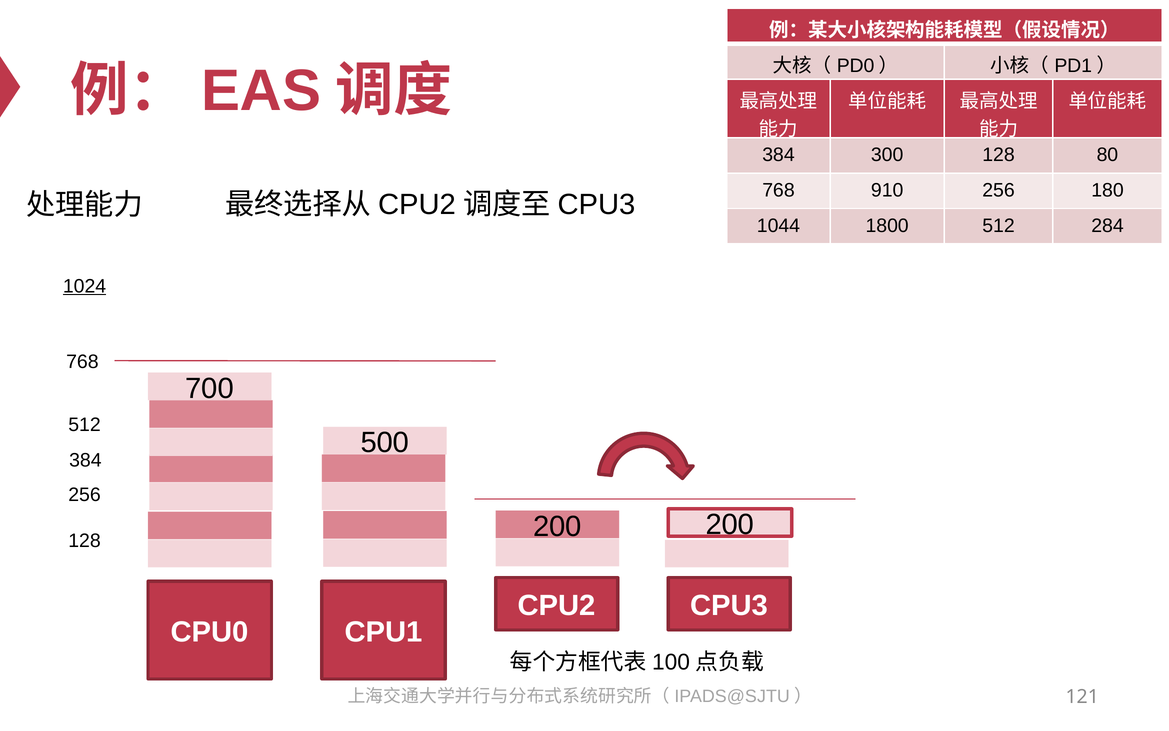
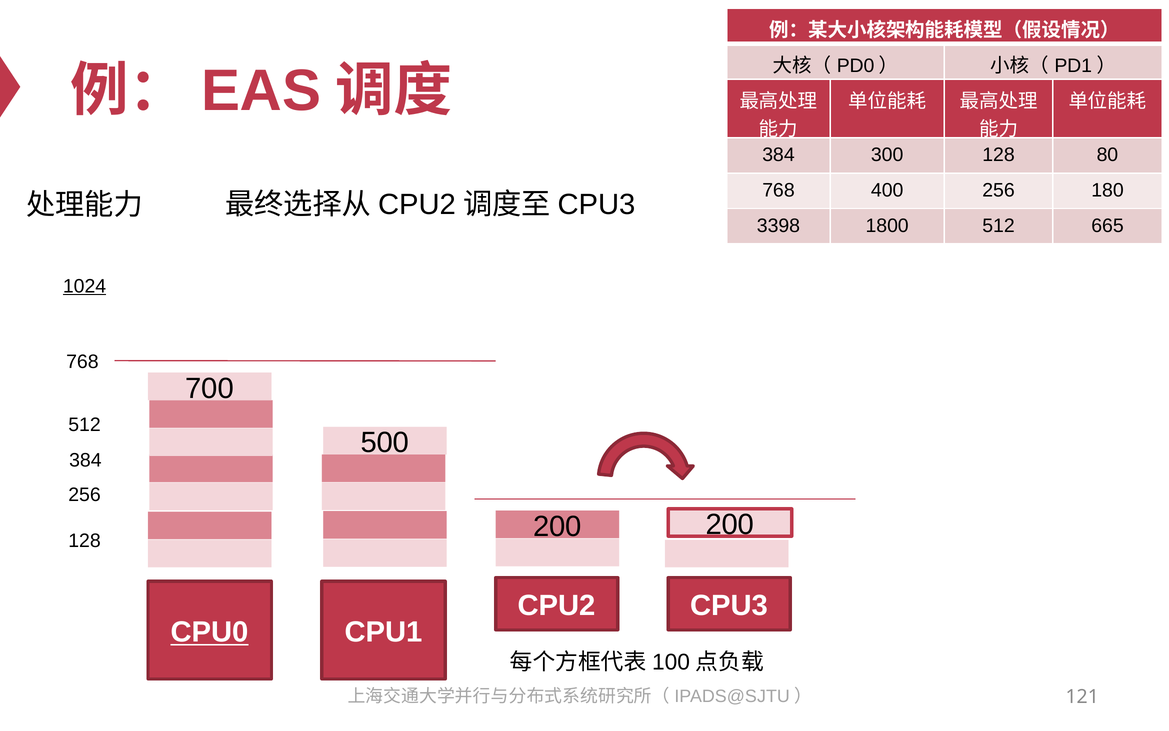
910: 910 -> 400
1044: 1044 -> 3398
284: 284 -> 665
CPU0 underline: none -> present
